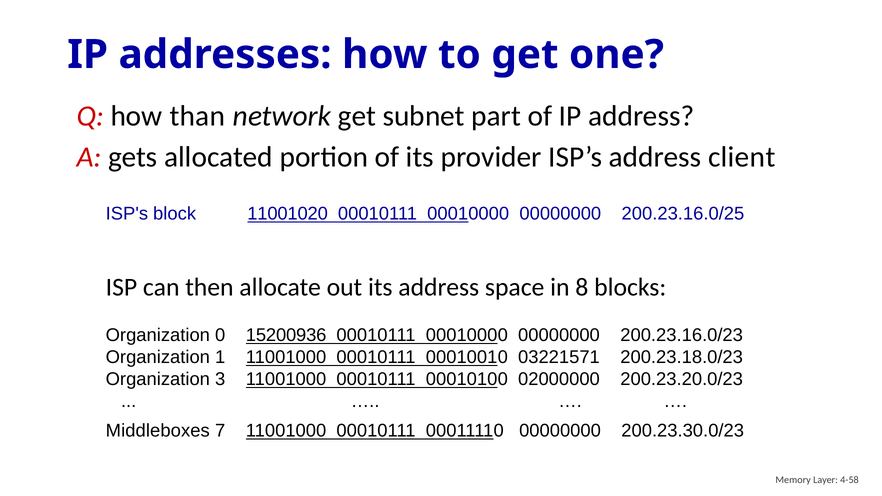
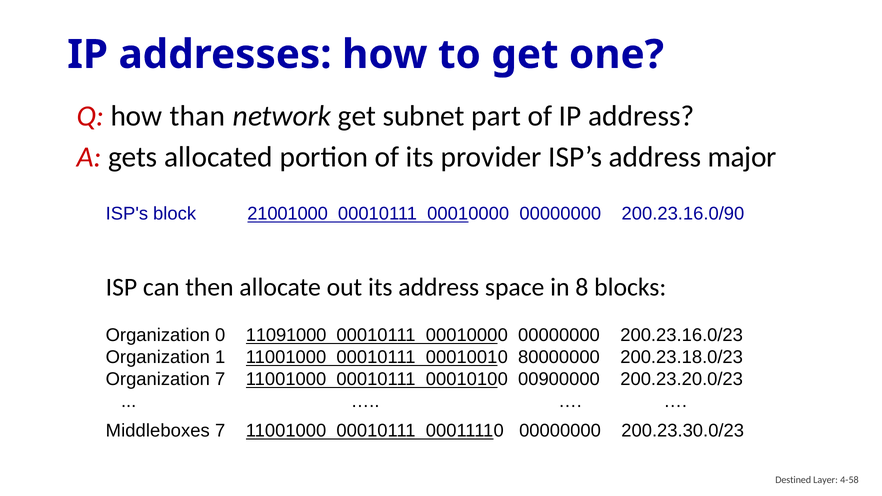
client: client -> major
11001020: 11001020 -> 21001000
200.23.16.0/25: 200.23.16.0/25 -> 200.23.16.0/90
15200936: 15200936 -> 11091000
03221571: 03221571 -> 80000000
Organization 3: 3 -> 7
02000000: 02000000 -> 00900000
Memory: Memory -> Destined
